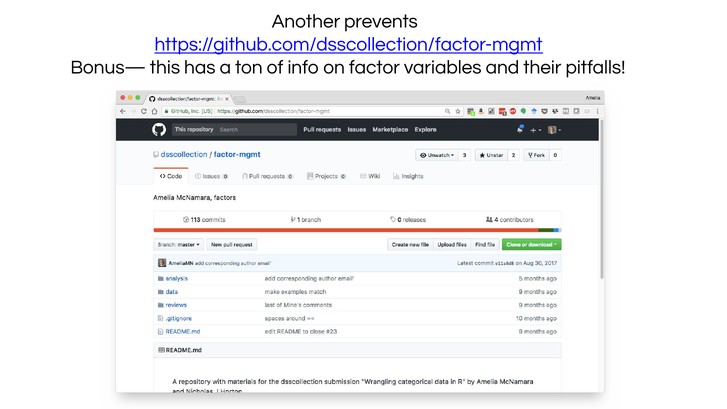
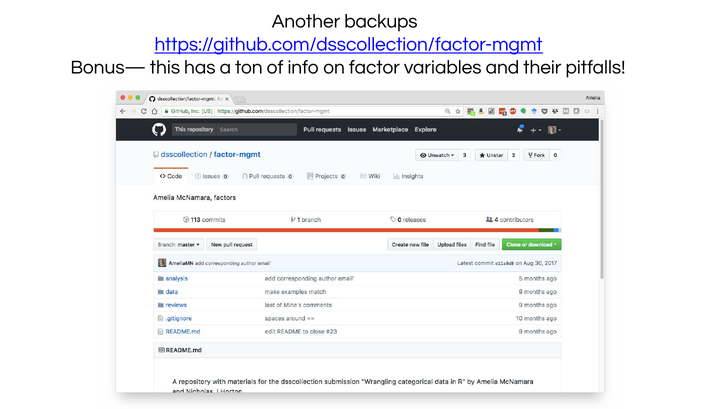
prevents: prevents -> backups
